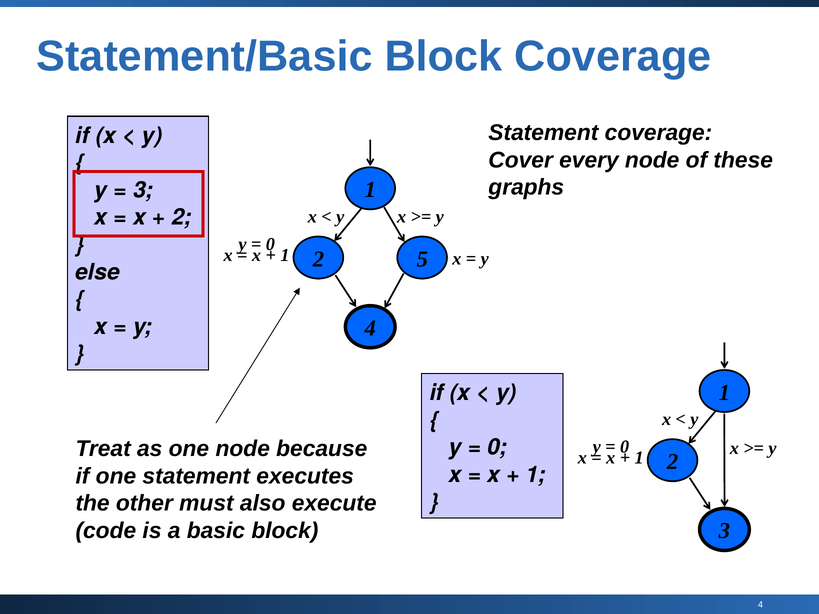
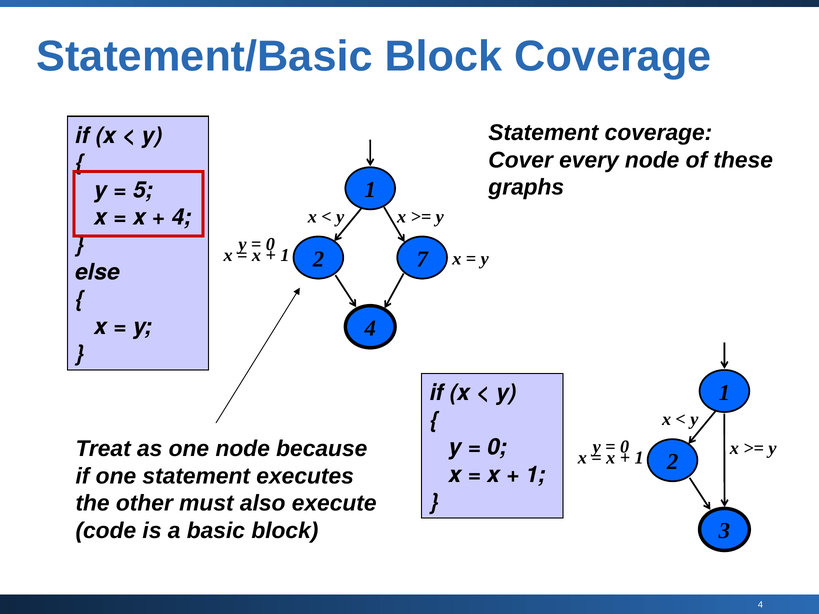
3 at (143, 190): 3 -> 5
2 at (182, 218): 2 -> 4
5: 5 -> 7
